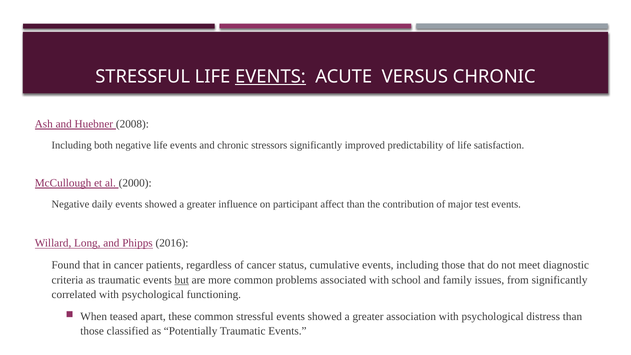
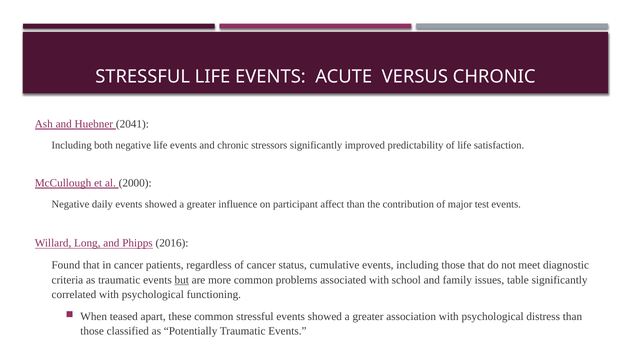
EVENTS at (270, 77) underline: present -> none
2008: 2008 -> 2041
from: from -> table
